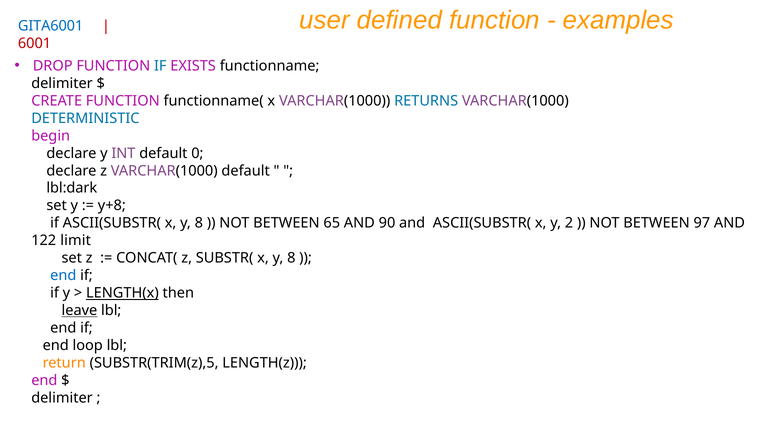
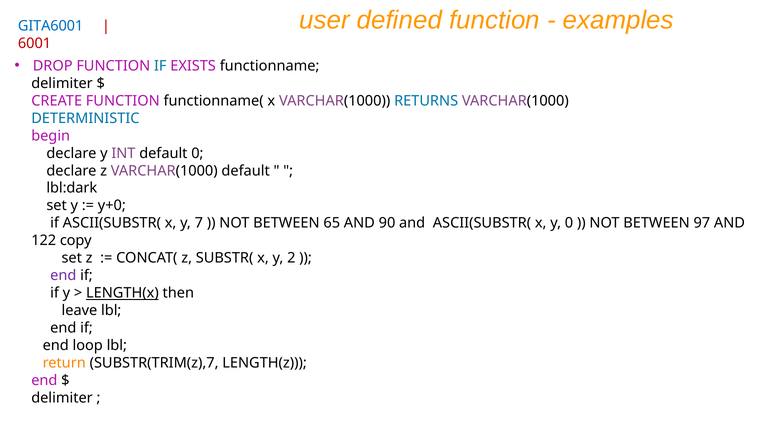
y+8: y+8 -> y+0
ASCII(SUBSTR( x y 8: 8 -> 7
y 2: 2 -> 0
limit: limit -> copy
SUBSTR( x y 8: 8 -> 2
end at (63, 276) colour: blue -> purple
leave underline: present -> none
SUBSTR(TRIM(z),5: SUBSTR(TRIM(z),5 -> SUBSTR(TRIM(z),7
